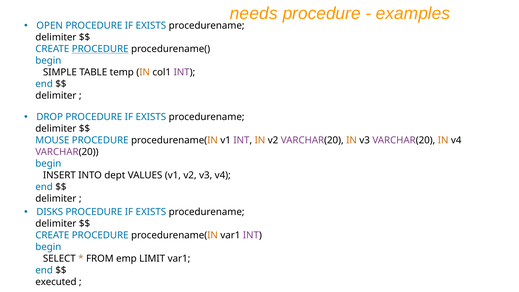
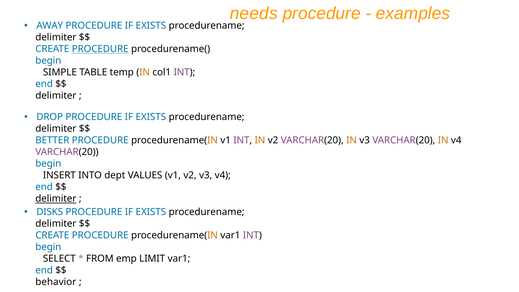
OPEN: OPEN -> AWAY
MOUSE: MOUSE -> BETTER
delimiter at (56, 199) underline: none -> present
executed: executed -> behavior
